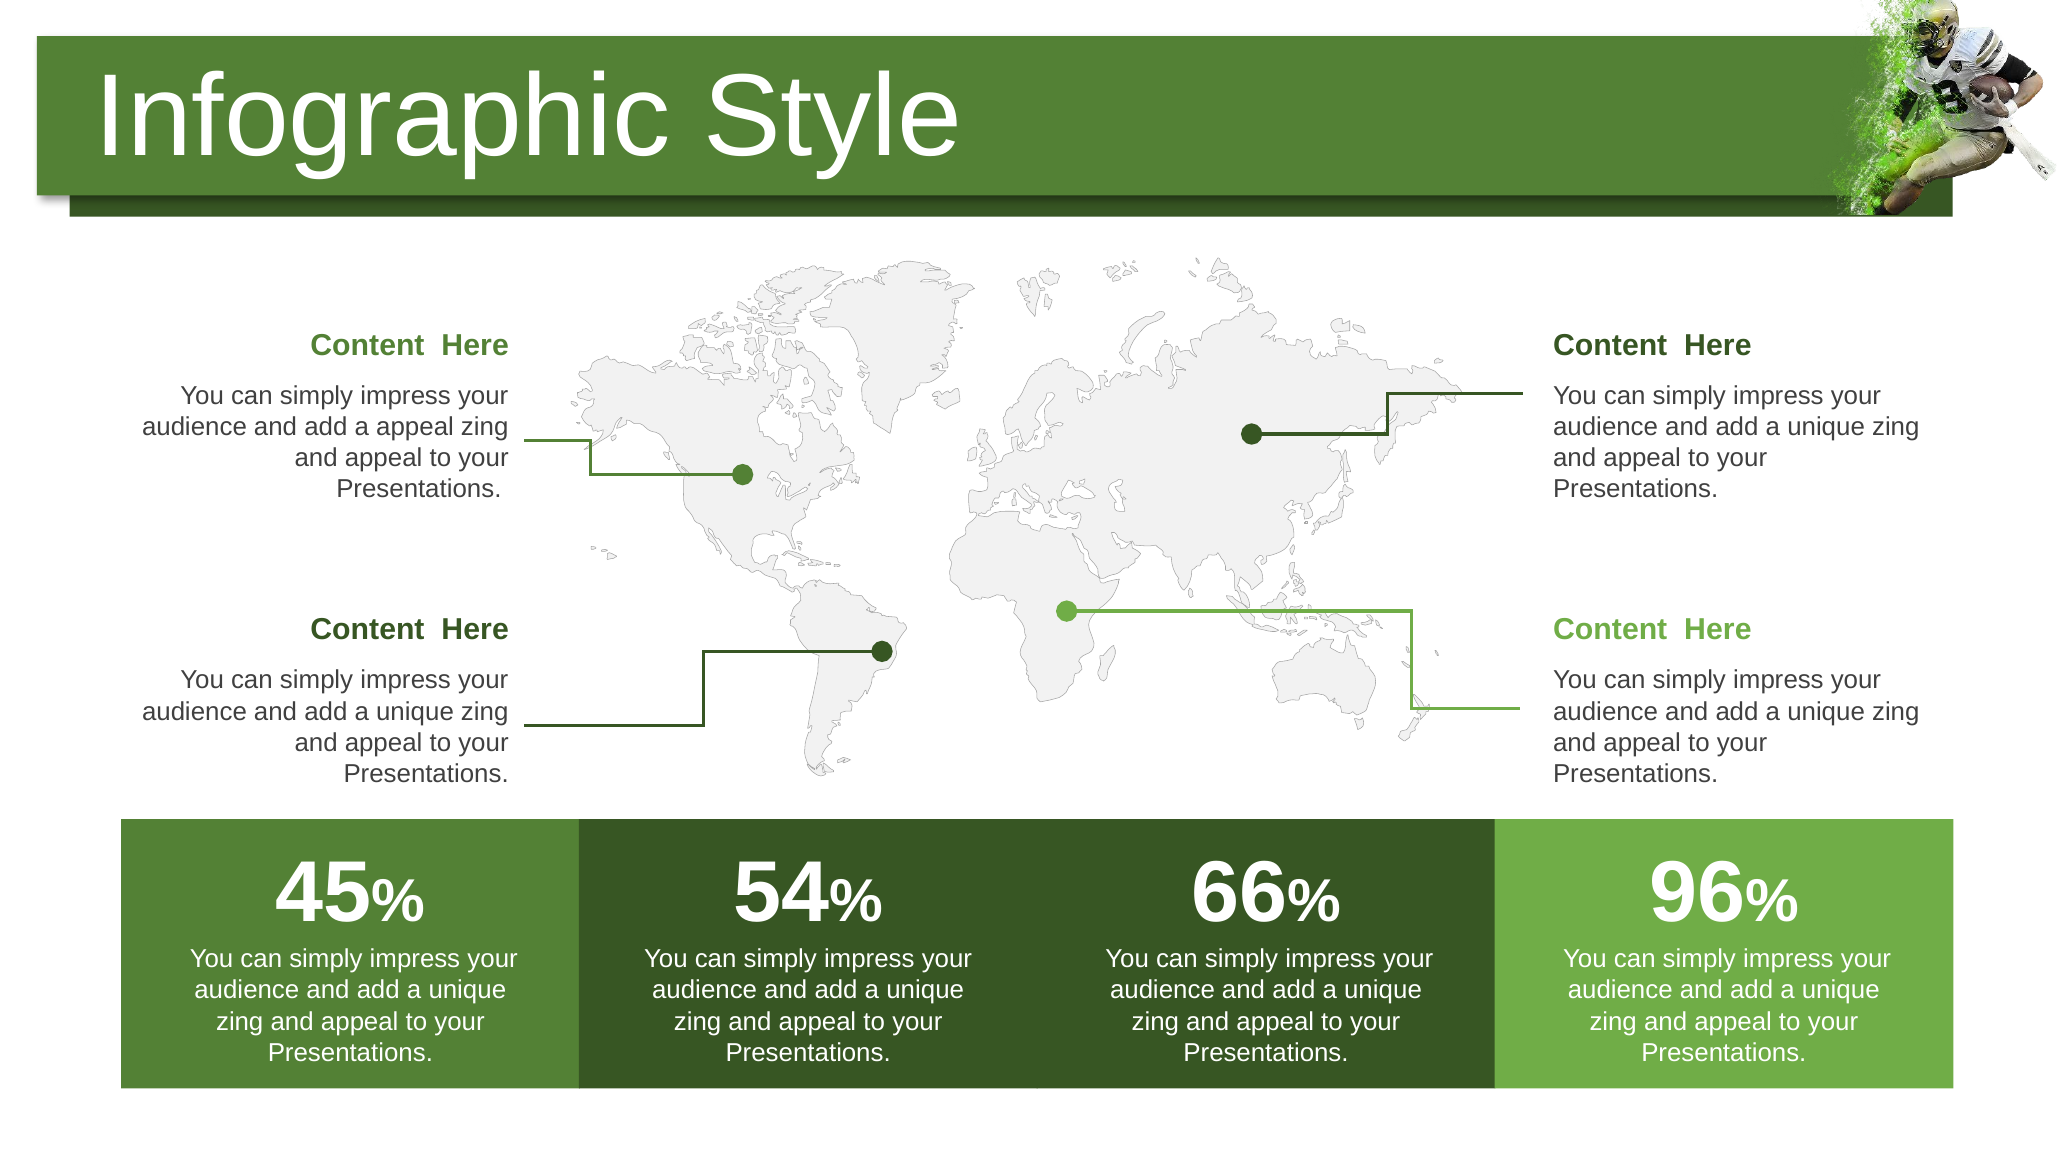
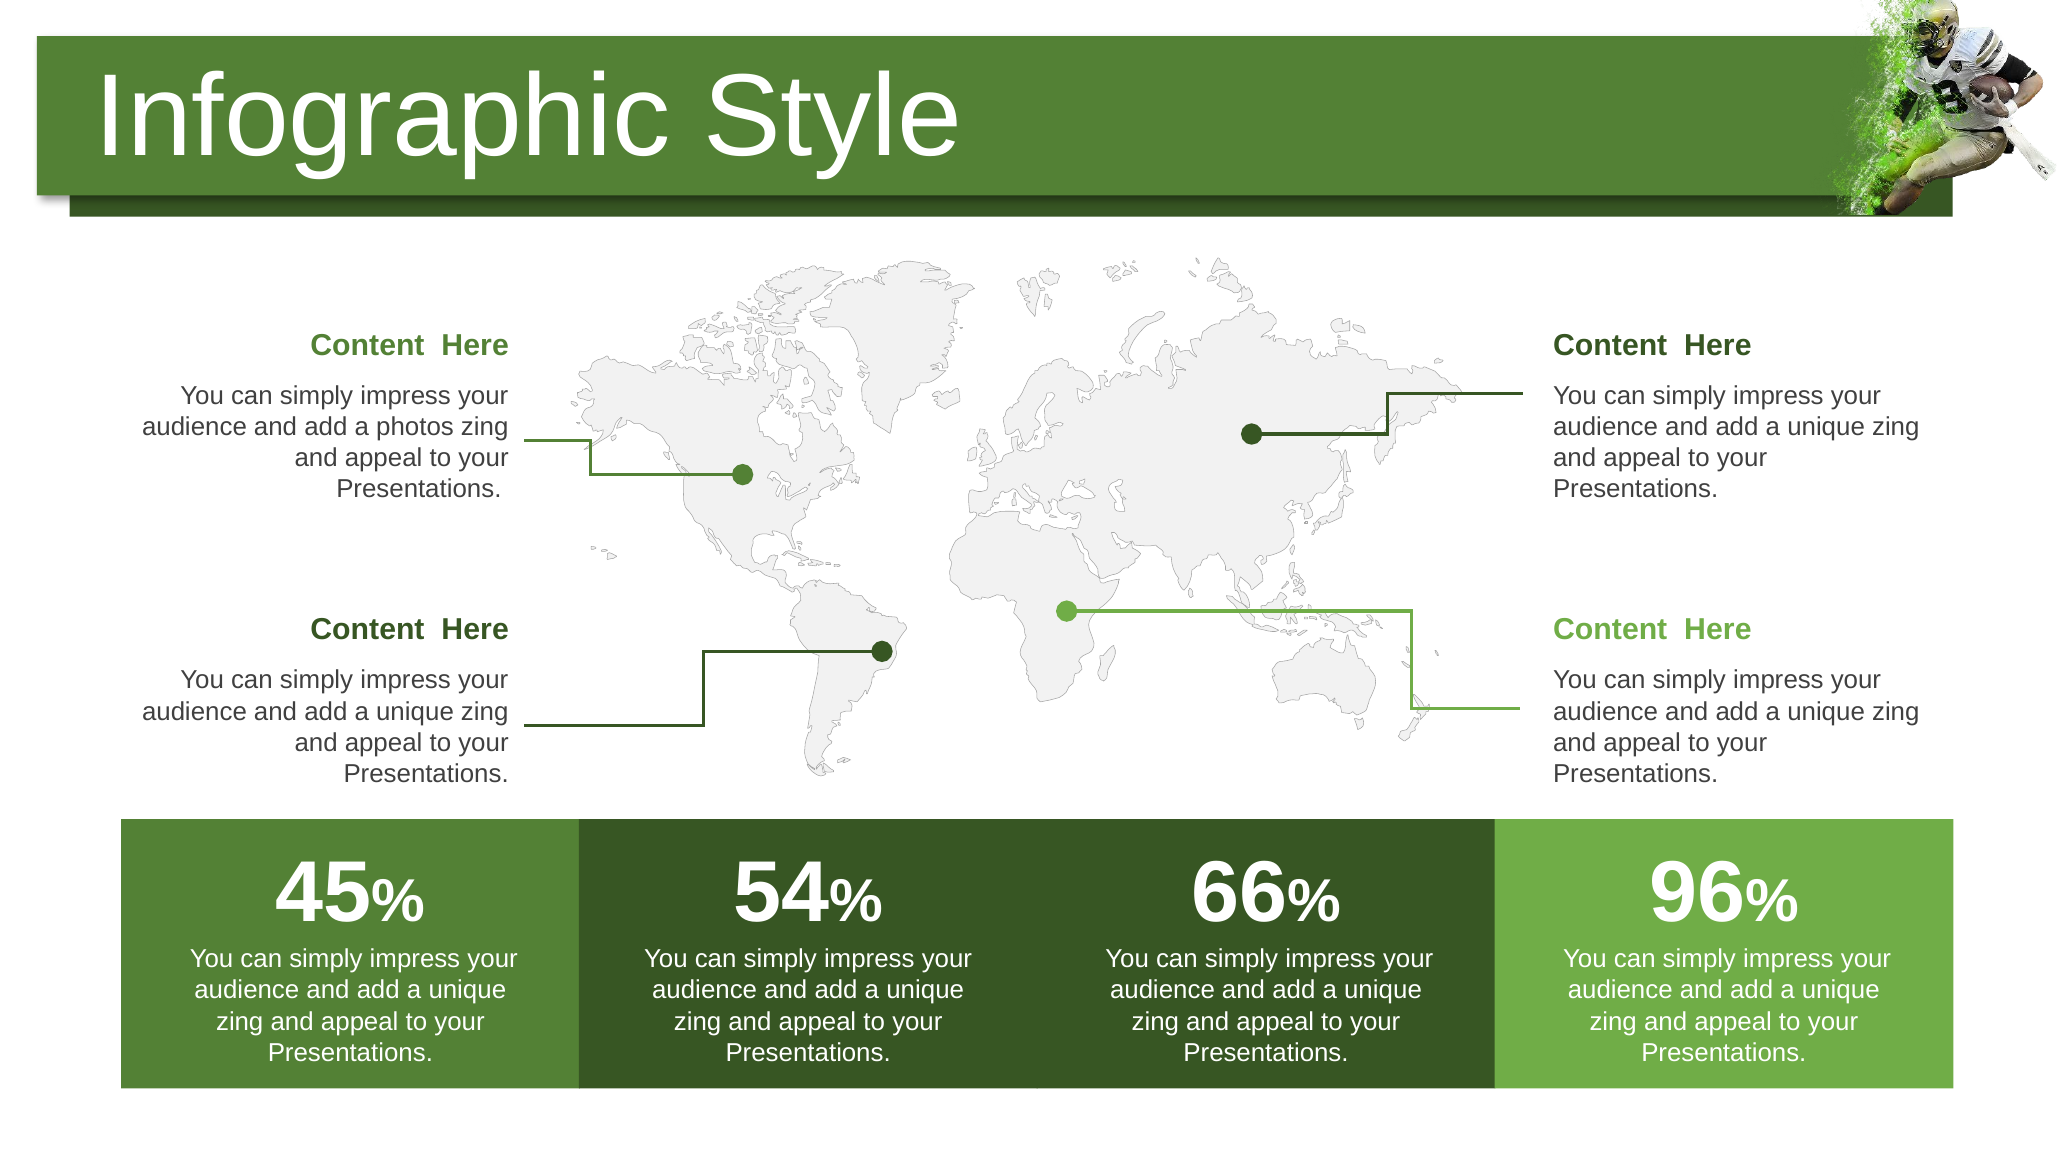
a appeal: appeal -> photos
